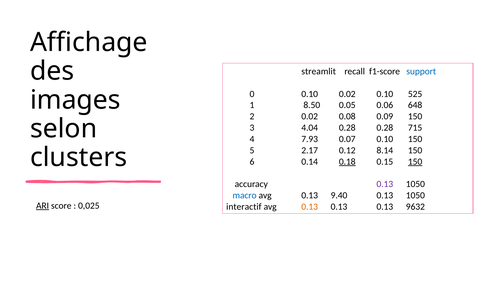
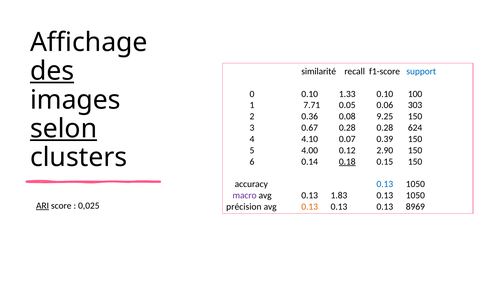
des underline: none -> present
streamlit: streamlit -> similarité
0.10 0.02: 0.02 -> 1.33
525: 525 -> 100
8.50: 8.50 -> 7.71
648: 648 -> 303
2 0.02: 0.02 -> 0.36
0.09: 0.09 -> 9.25
selon underline: none -> present
4.04: 4.04 -> 0.67
715: 715 -> 624
7.93: 7.93 -> 4.10
0.07 0.10: 0.10 -> 0.39
2.17: 2.17 -> 4.00
8.14: 8.14 -> 2.90
150 at (415, 162) underline: present -> none
0.13 at (385, 184) colour: purple -> blue
macro colour: blue -> purple
9.40: 9.40 -> 1.83
interactif: interactif -> précision
9632: 9632 -> 8969
